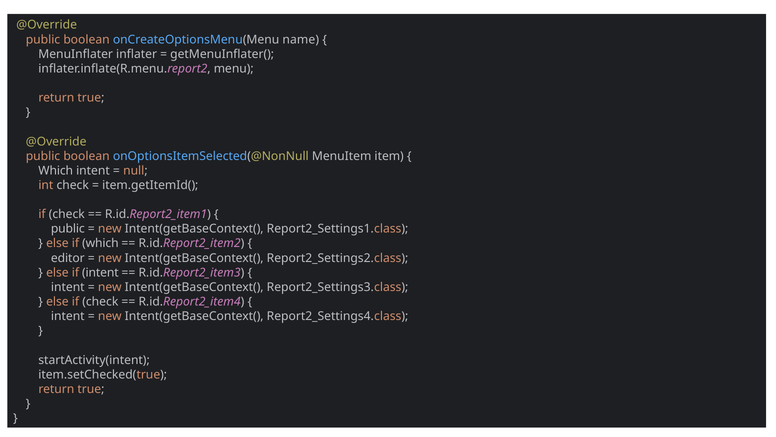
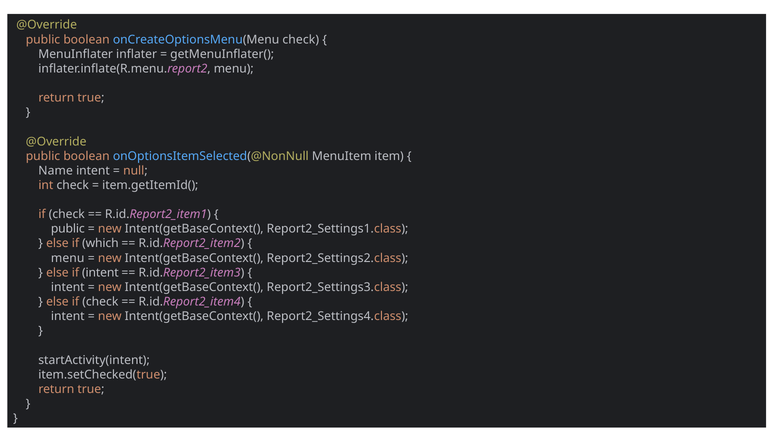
onCreateOptionsMenu(Menu name: name -> check
Which at (56, 170): Which -> Name
editor at (68, 258): editor -> menu
